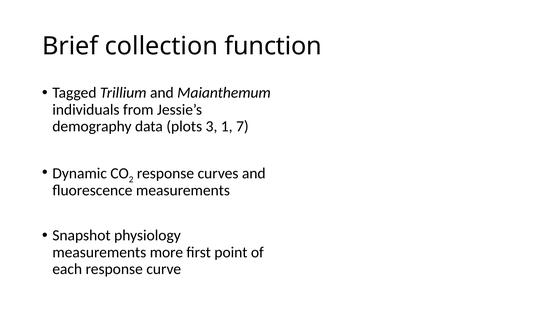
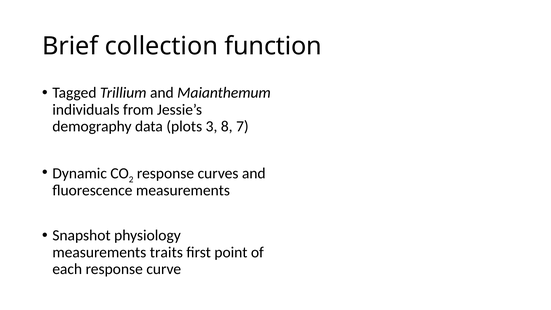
1: 1 -> 8
more: more -> traits
